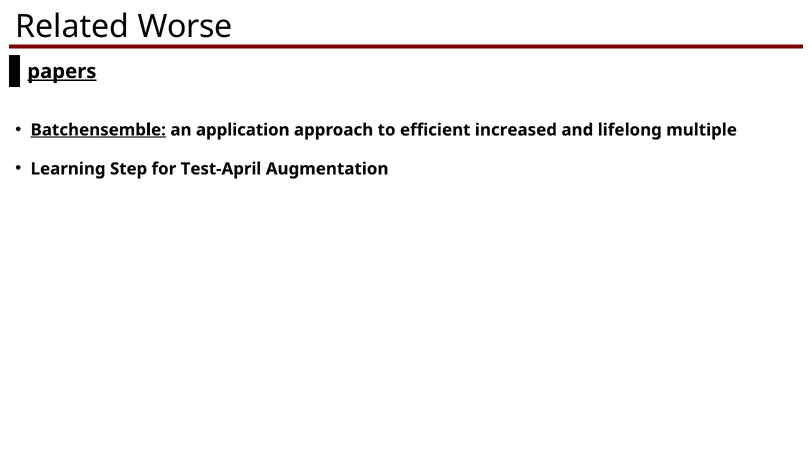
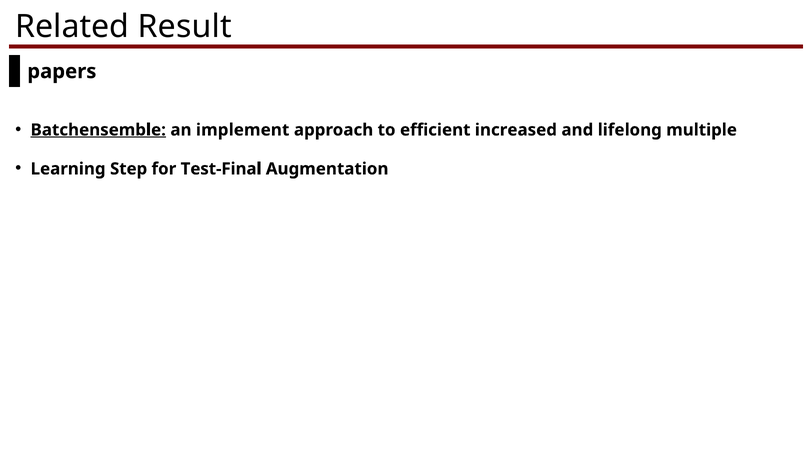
Worse: Worse -> Result
papers underline: present -> none
application: application -> implement
Test-April: Test-April -> Test-Final
